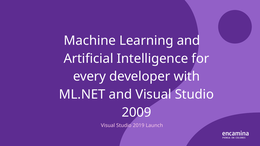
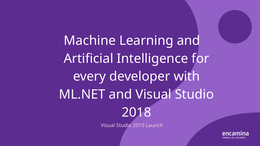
2009: 2009 -> 2018
